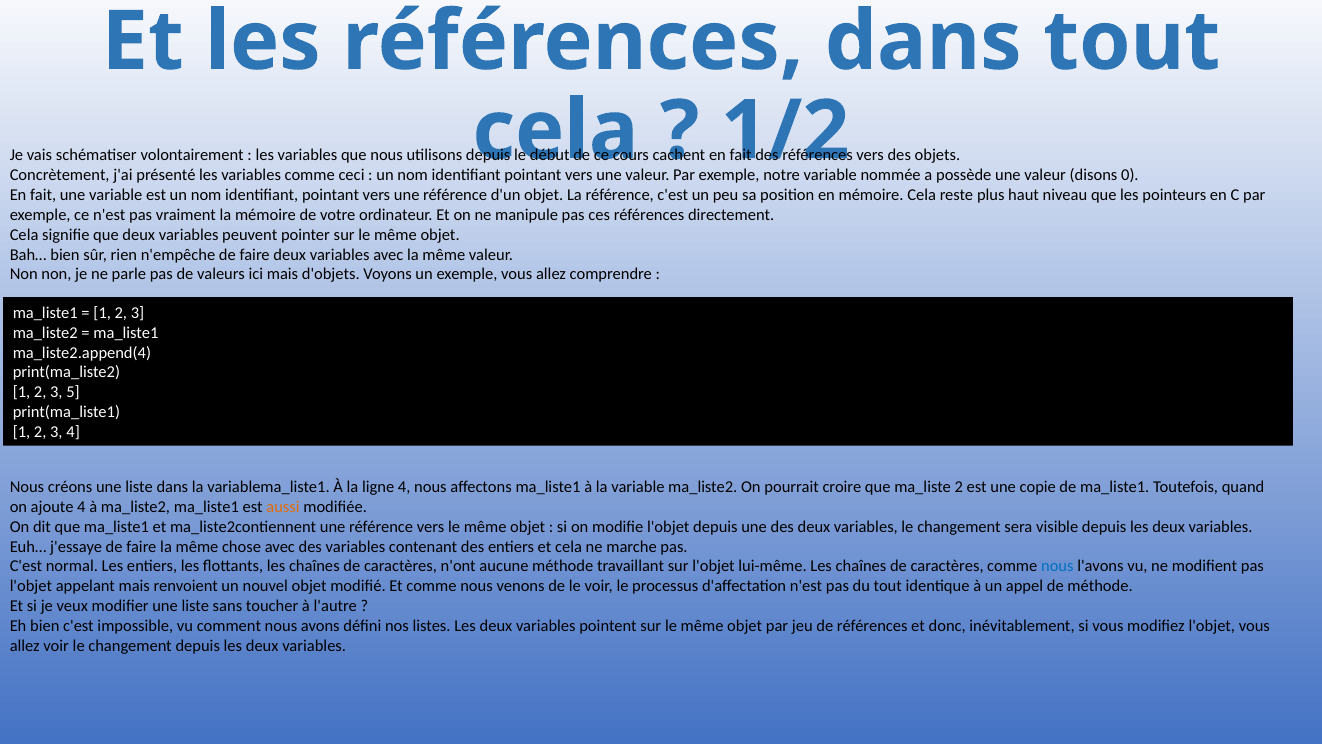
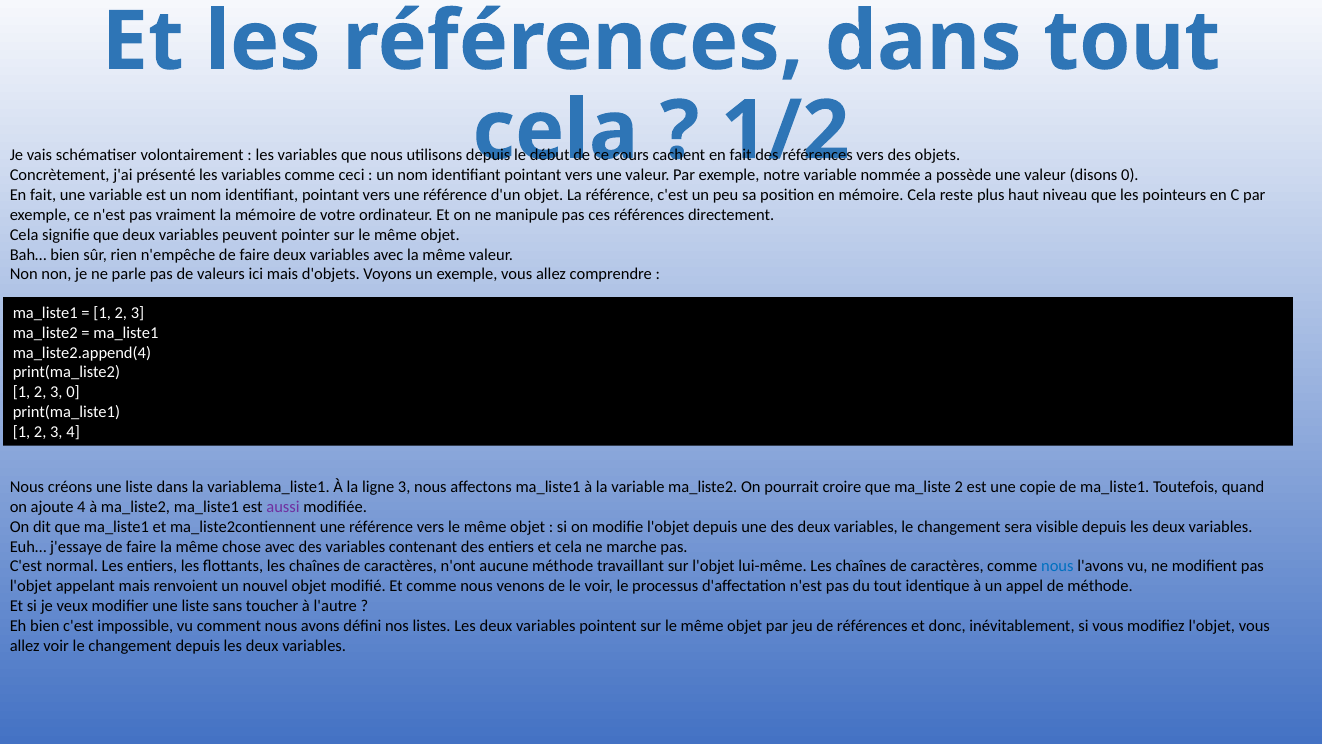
3 5: 5 -> 0
ligne 4: 4 -> 3
aussi colour: orange -> purple
